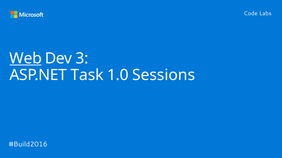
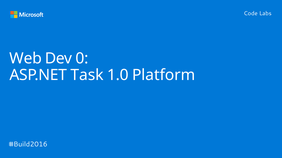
Web underline: present -> none
3: 3 -> 0
Sessions: Sessions -> Platform
